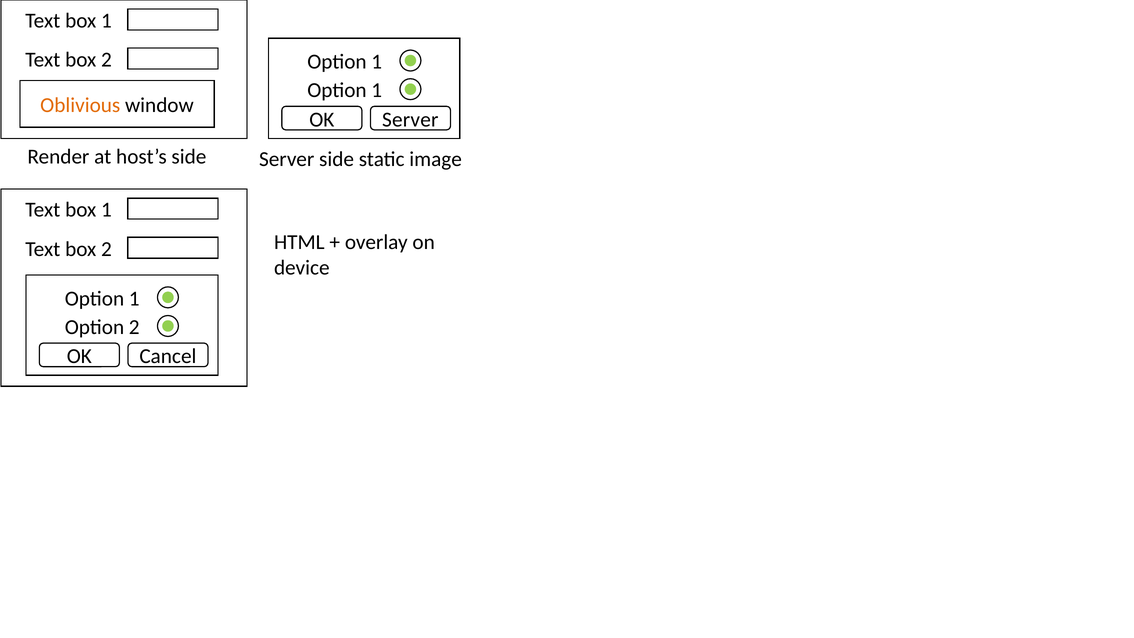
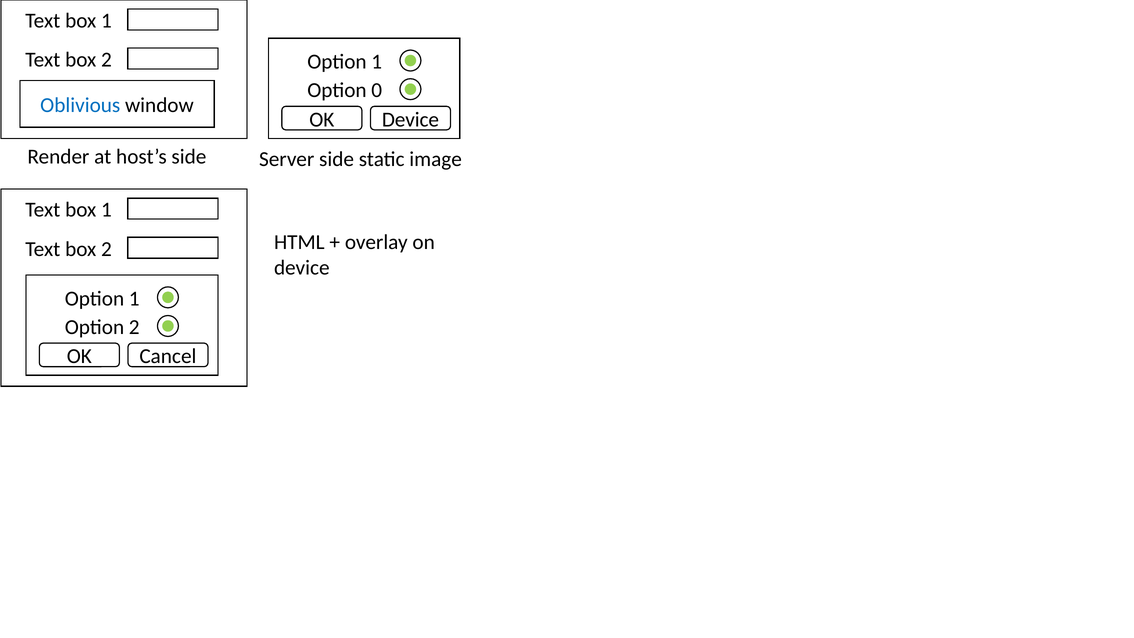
1 at (377, 90): 1 -> 0
Oblivious colour: orange -> blue
OK Server: Server -> Device
